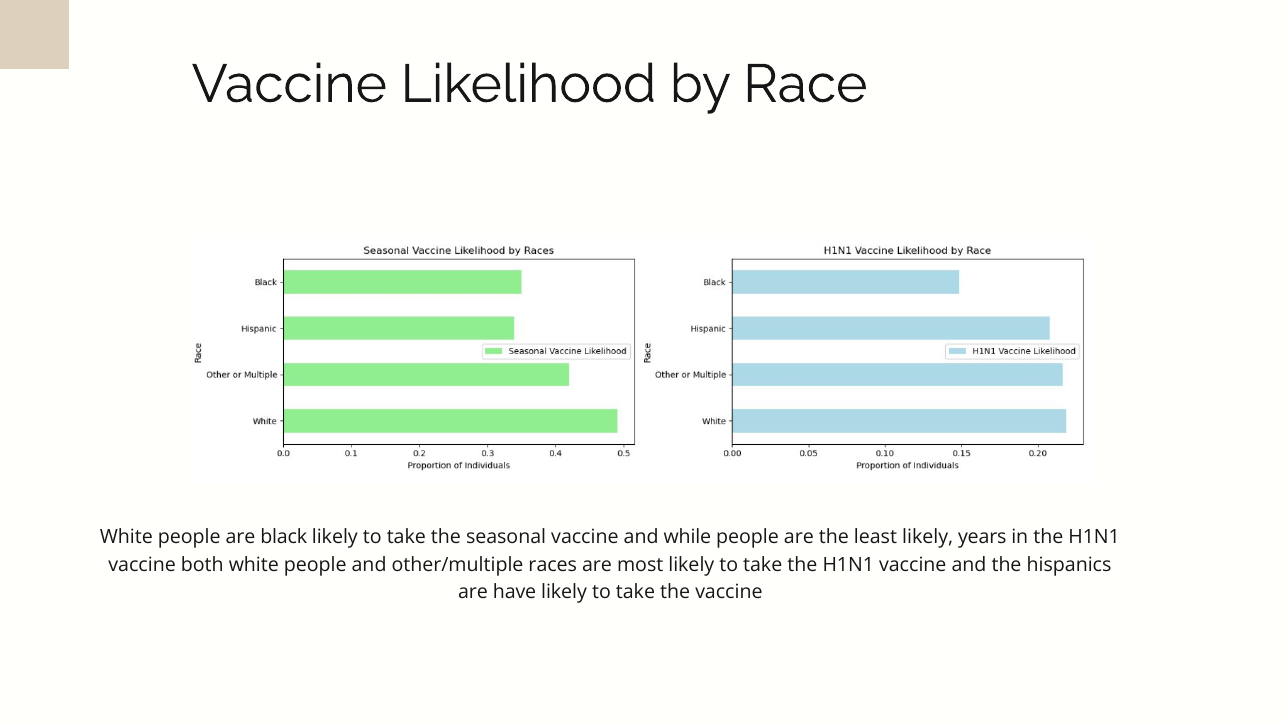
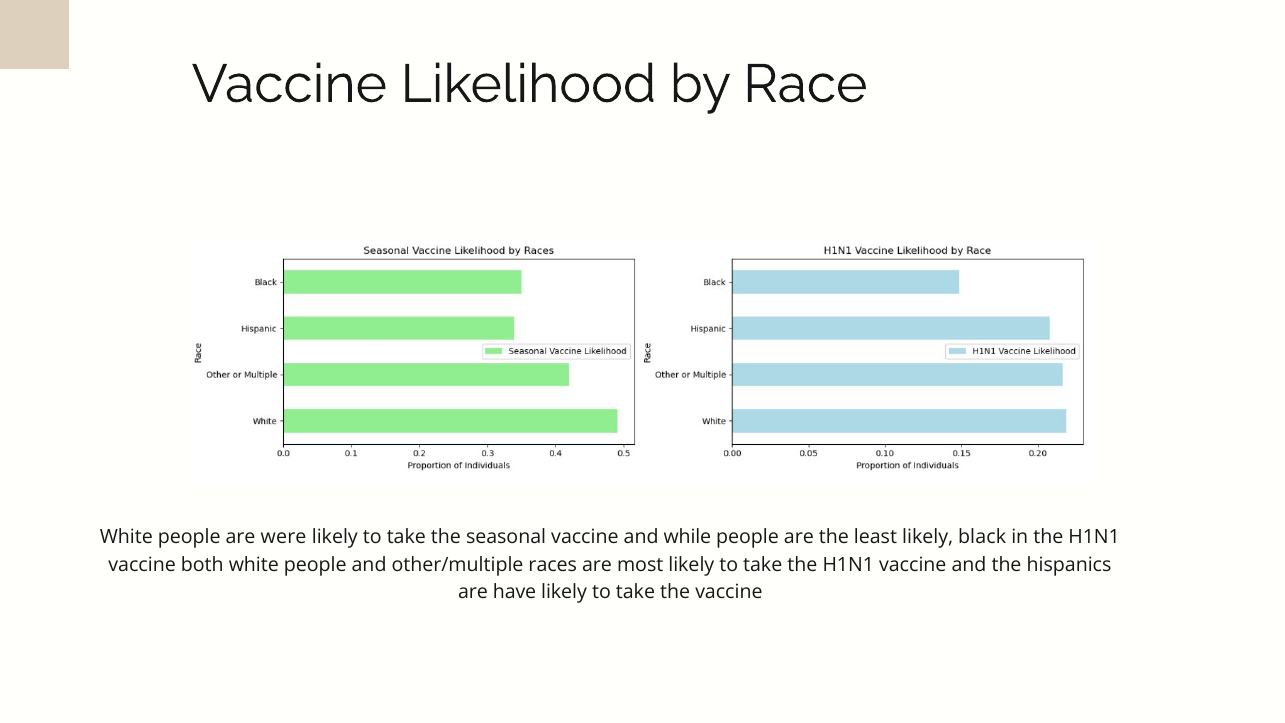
black: black -> were
years: years -> black
